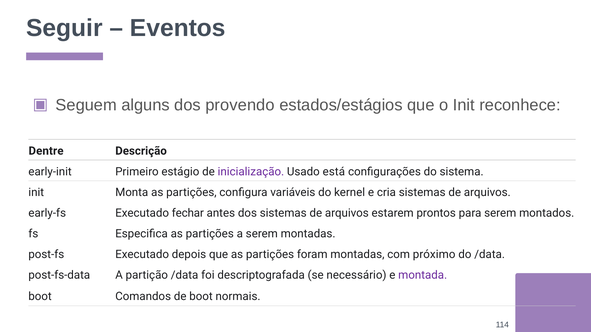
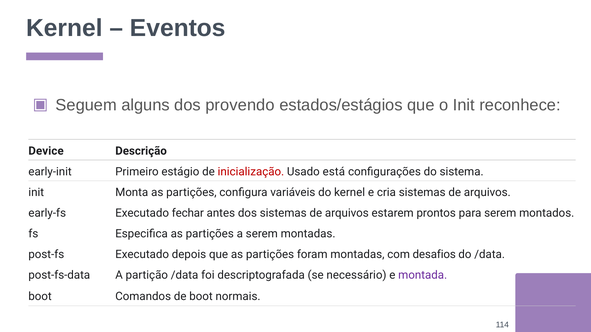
Seguir at (64, 28): Seguir -> Kernel
Dentre: Dentre -> Device
inicialização colour: purple -> red
próximo: próximo -> desafios
